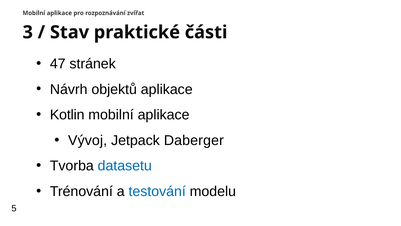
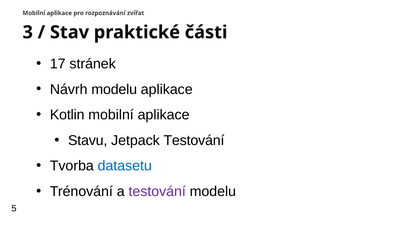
47: 47 -> 17
Návrh objektů: objektů -> modelu
Vývoj: Vývoj -> Stavu
Jetpack Daberger: Daberger -> Testování
testování at (157, 191) colour: blue -> purple
